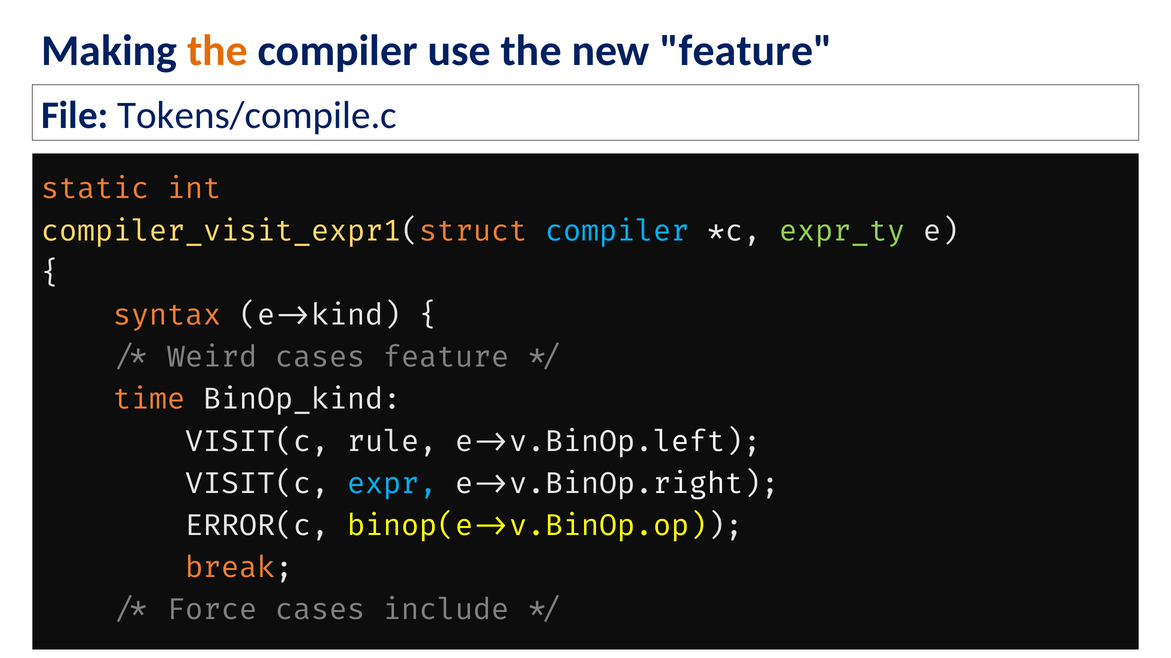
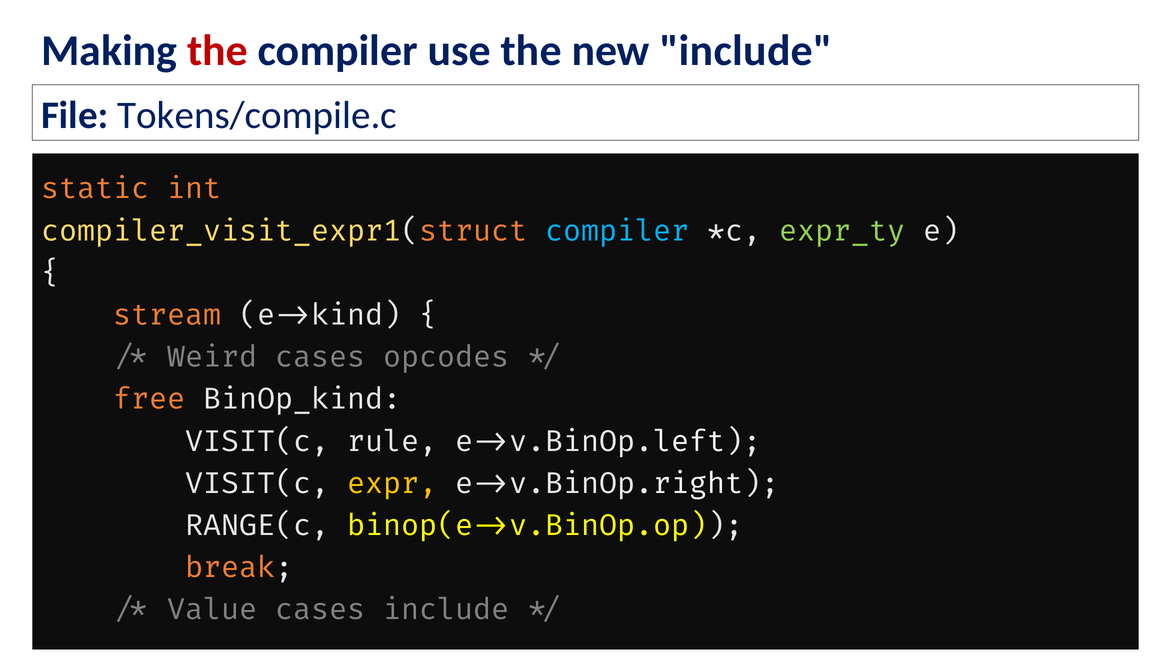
the at (217, 51) colour: orange -> red
new feature: feature -> include
syntax: syntax -> stream
cases feature: feature -> opcodes
time: time -> free
expr colour: light blue -> yellow
ERROR(c: ERROR(c -> RANGE(c
Force: Force -> Value
